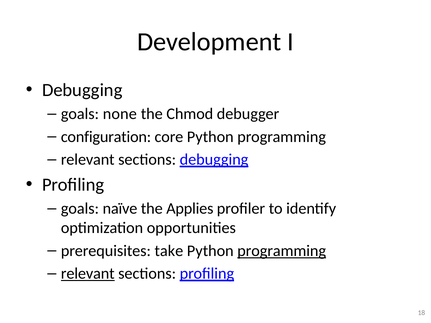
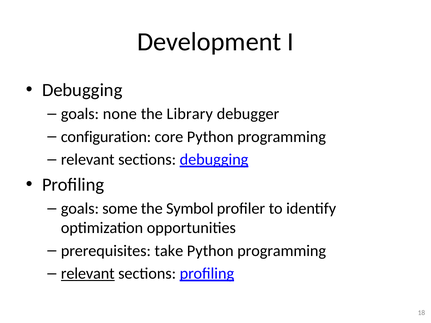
Chmod: Chmod -> Library
naïve: naïve -> some
Applies: Applies -> Symbol
programming at (282, 251) underline: present -> none
